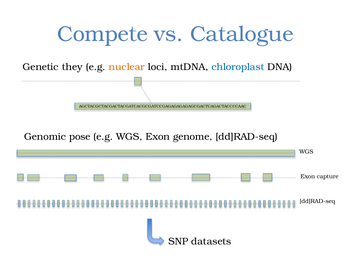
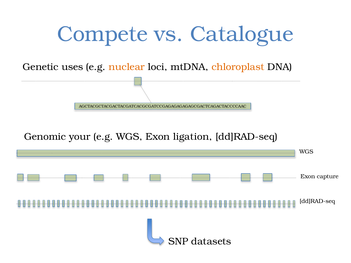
they: they -> uses
chloroplast colour: blue -> orange
pose: pose -> your
genome: genome -> ligation
